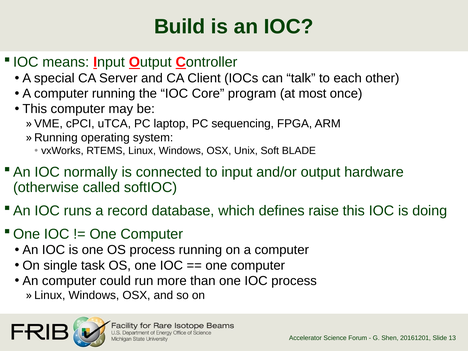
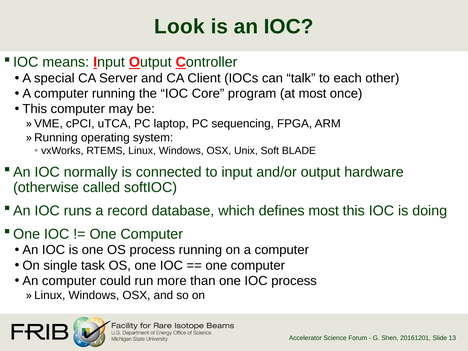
Build: Build -> Look
defines raise: raise -> most
